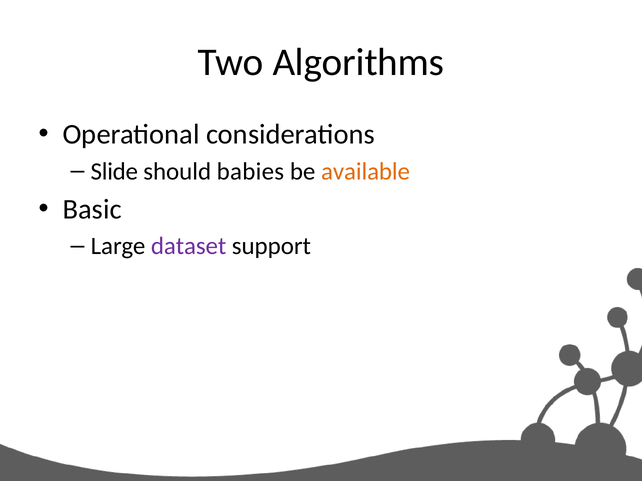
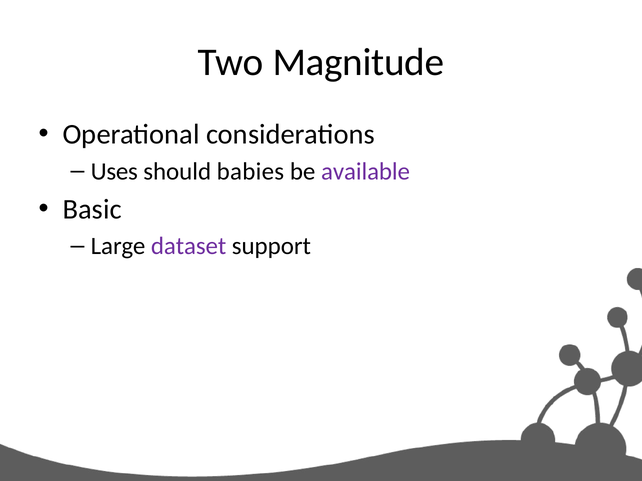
Algorithms: Algorithms -> Magnitude
Slide: Slide -> Uses
available colour: orange -> purple
